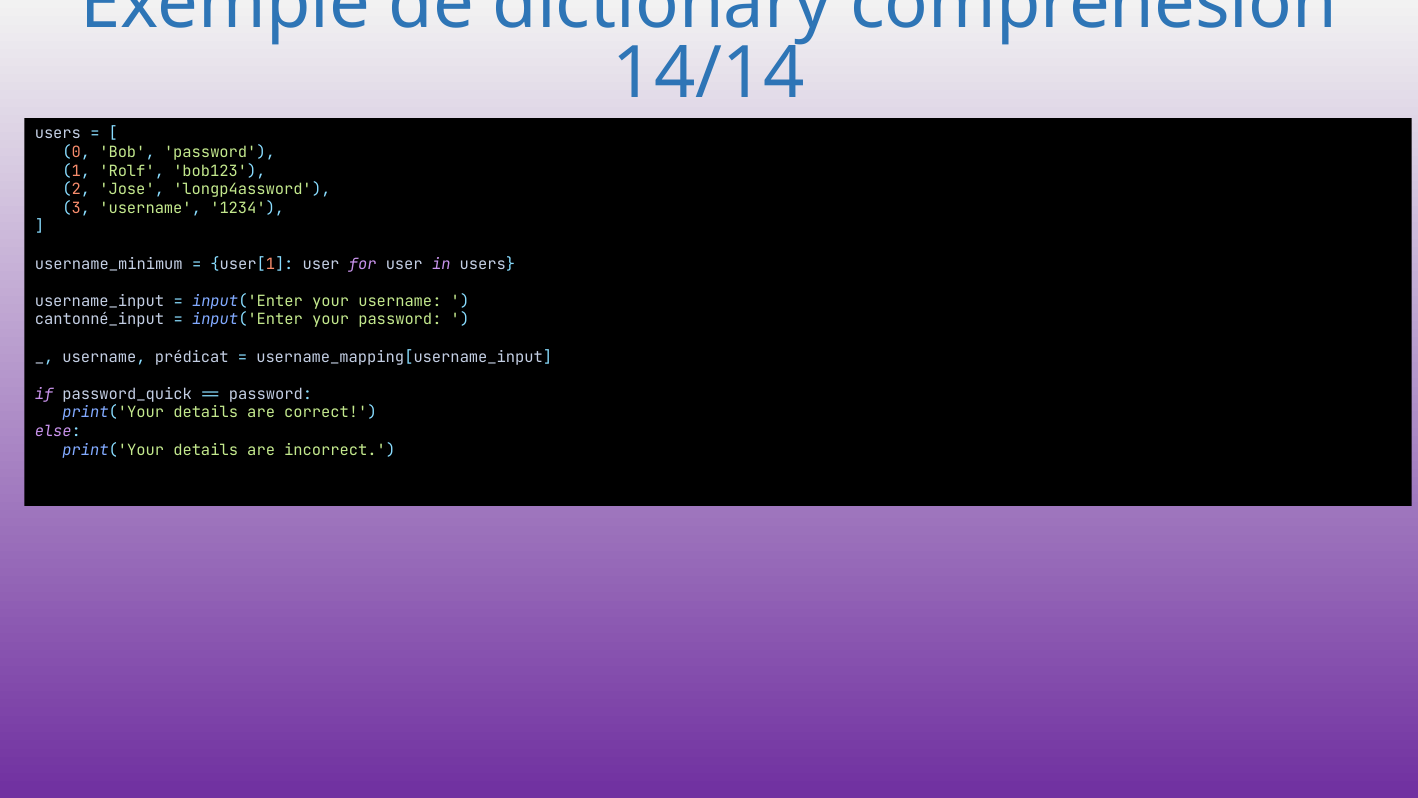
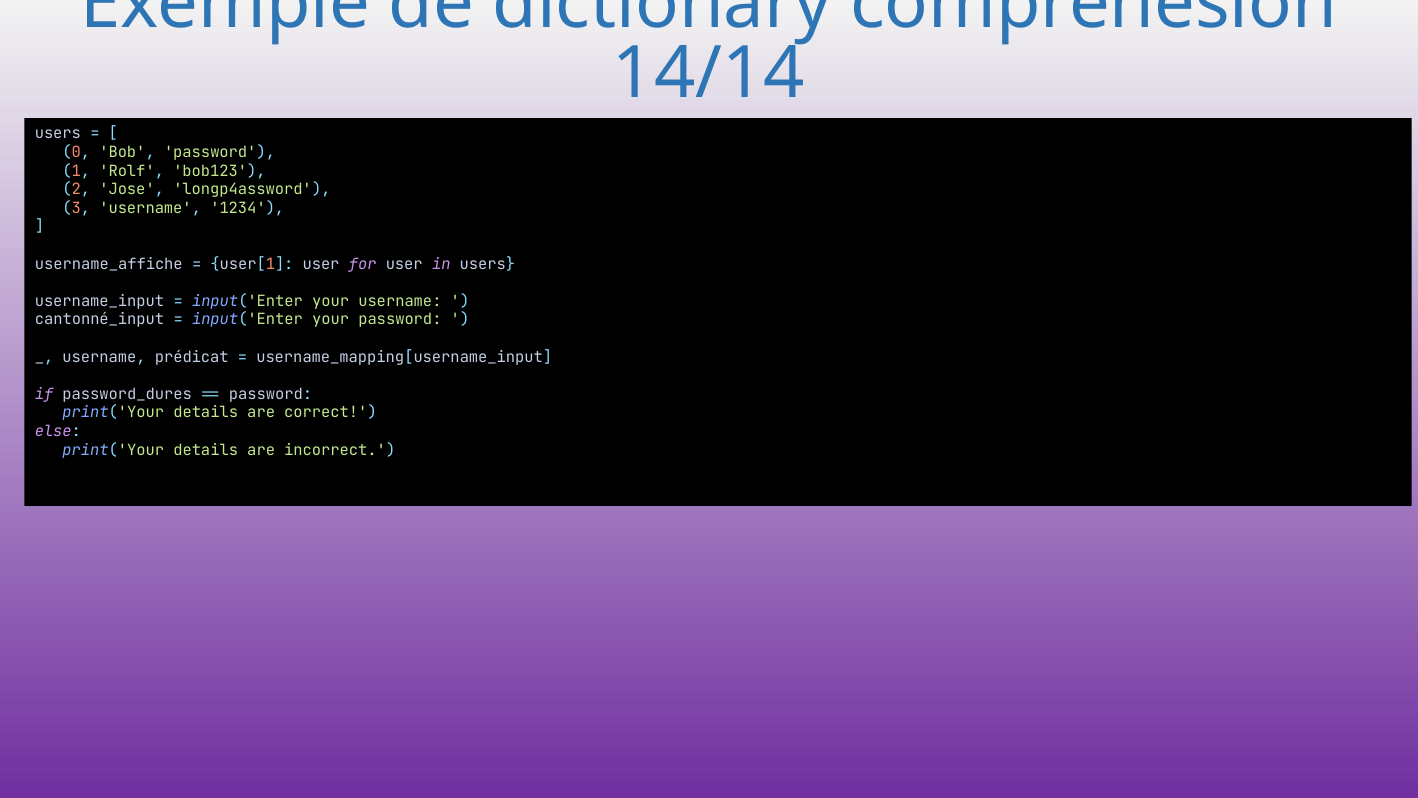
username_minimum: username_minimum -> username_affiche
password_quick: password_quick -> password_dures
